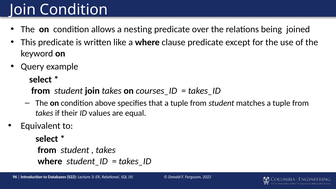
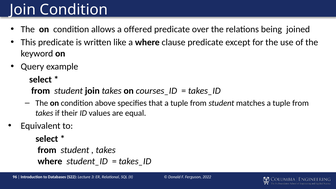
nesting: nesting -> offered
